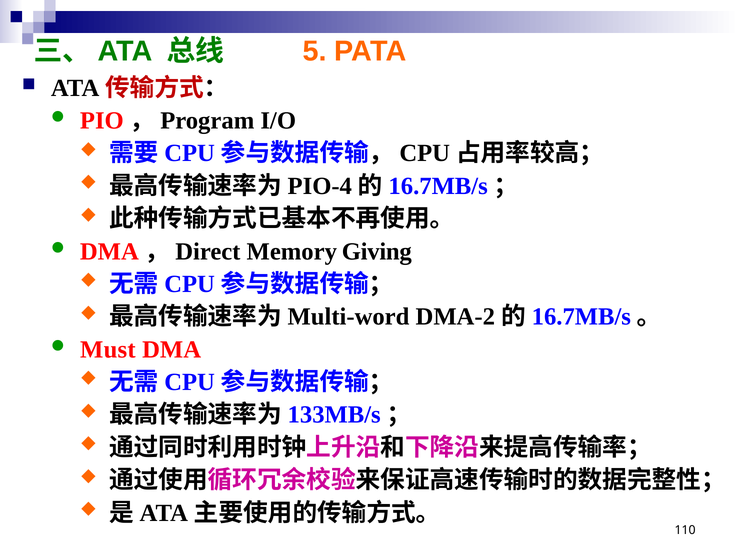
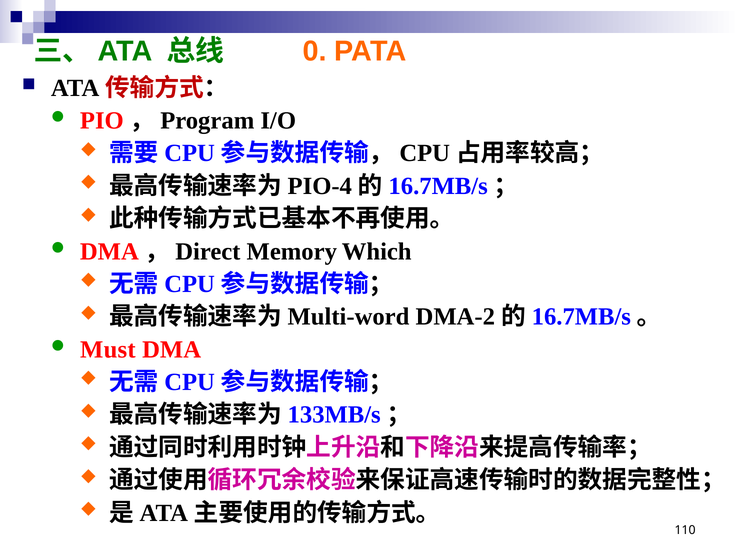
5: 5 -> 0
Giving: Giving -> Which
